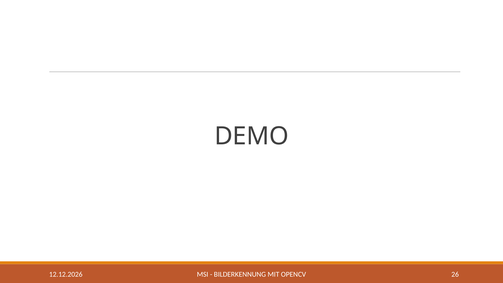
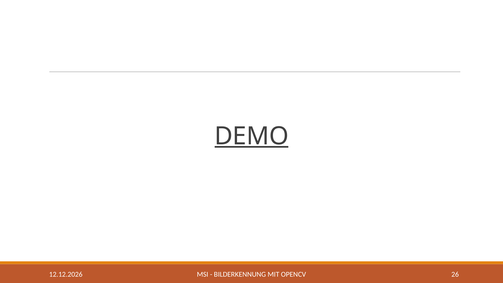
DEMO underline: none -> present
